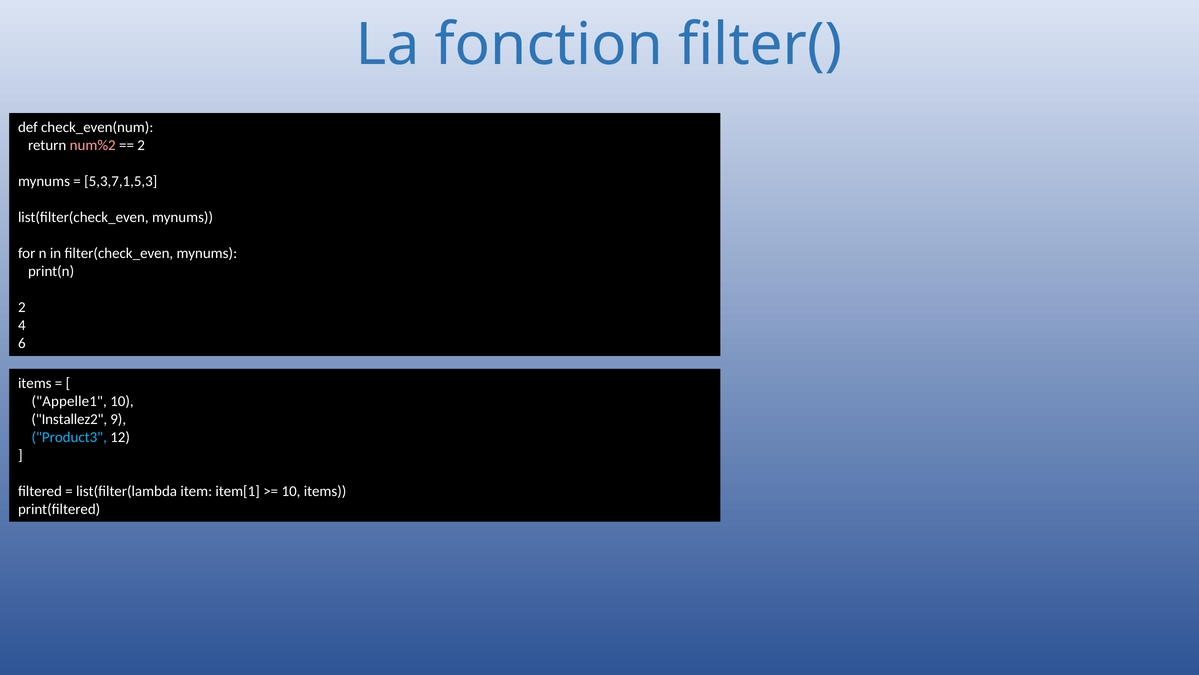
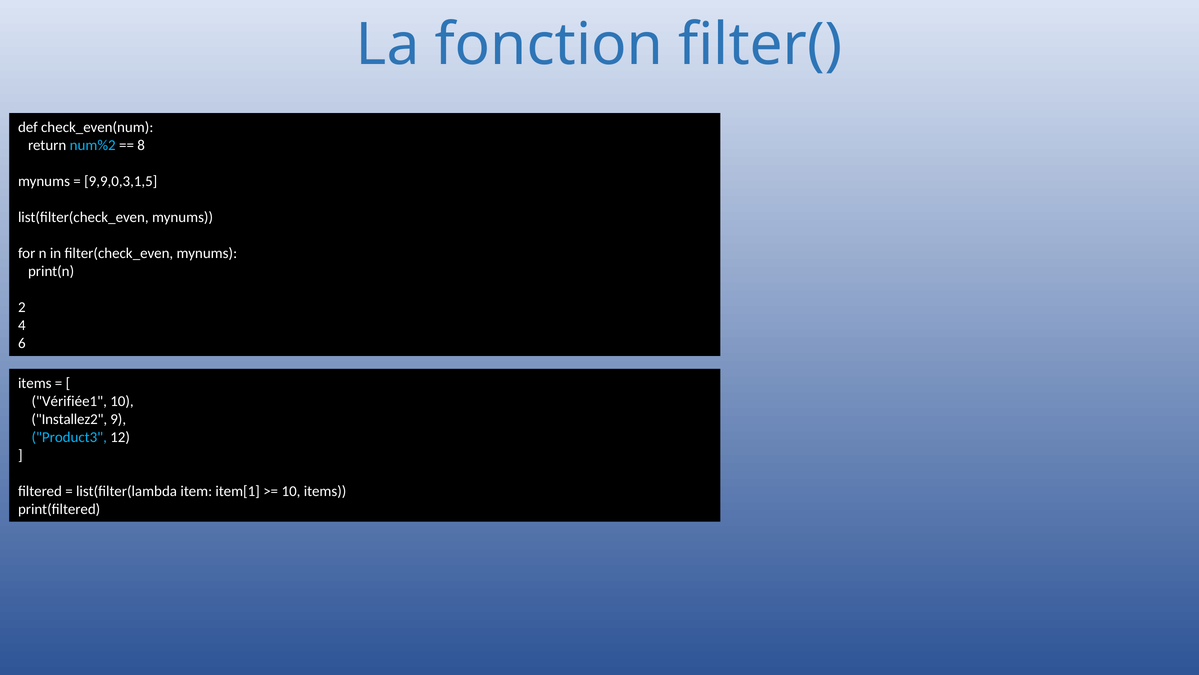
num%2 colour: pink -> light blue
2 at (141, 145): 2 -> 8
5,3,7,1,5,3: 5,3,7,1,5,3 -> 9,9,0,3,1,5
Appelle1: Appelle1 -> Vérifiée1
